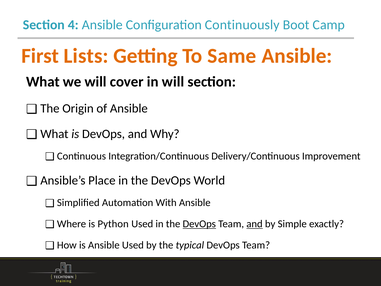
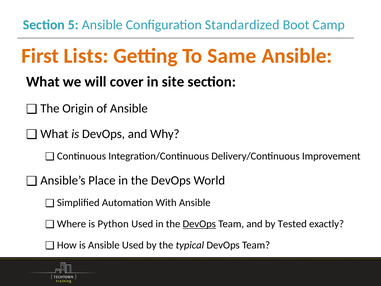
4: 4 -> 5
Continuously: Continuously -> Standardized
in will: will -> site
and at (255, 224) underline: present -> none
Simple: Simple -> Tested
